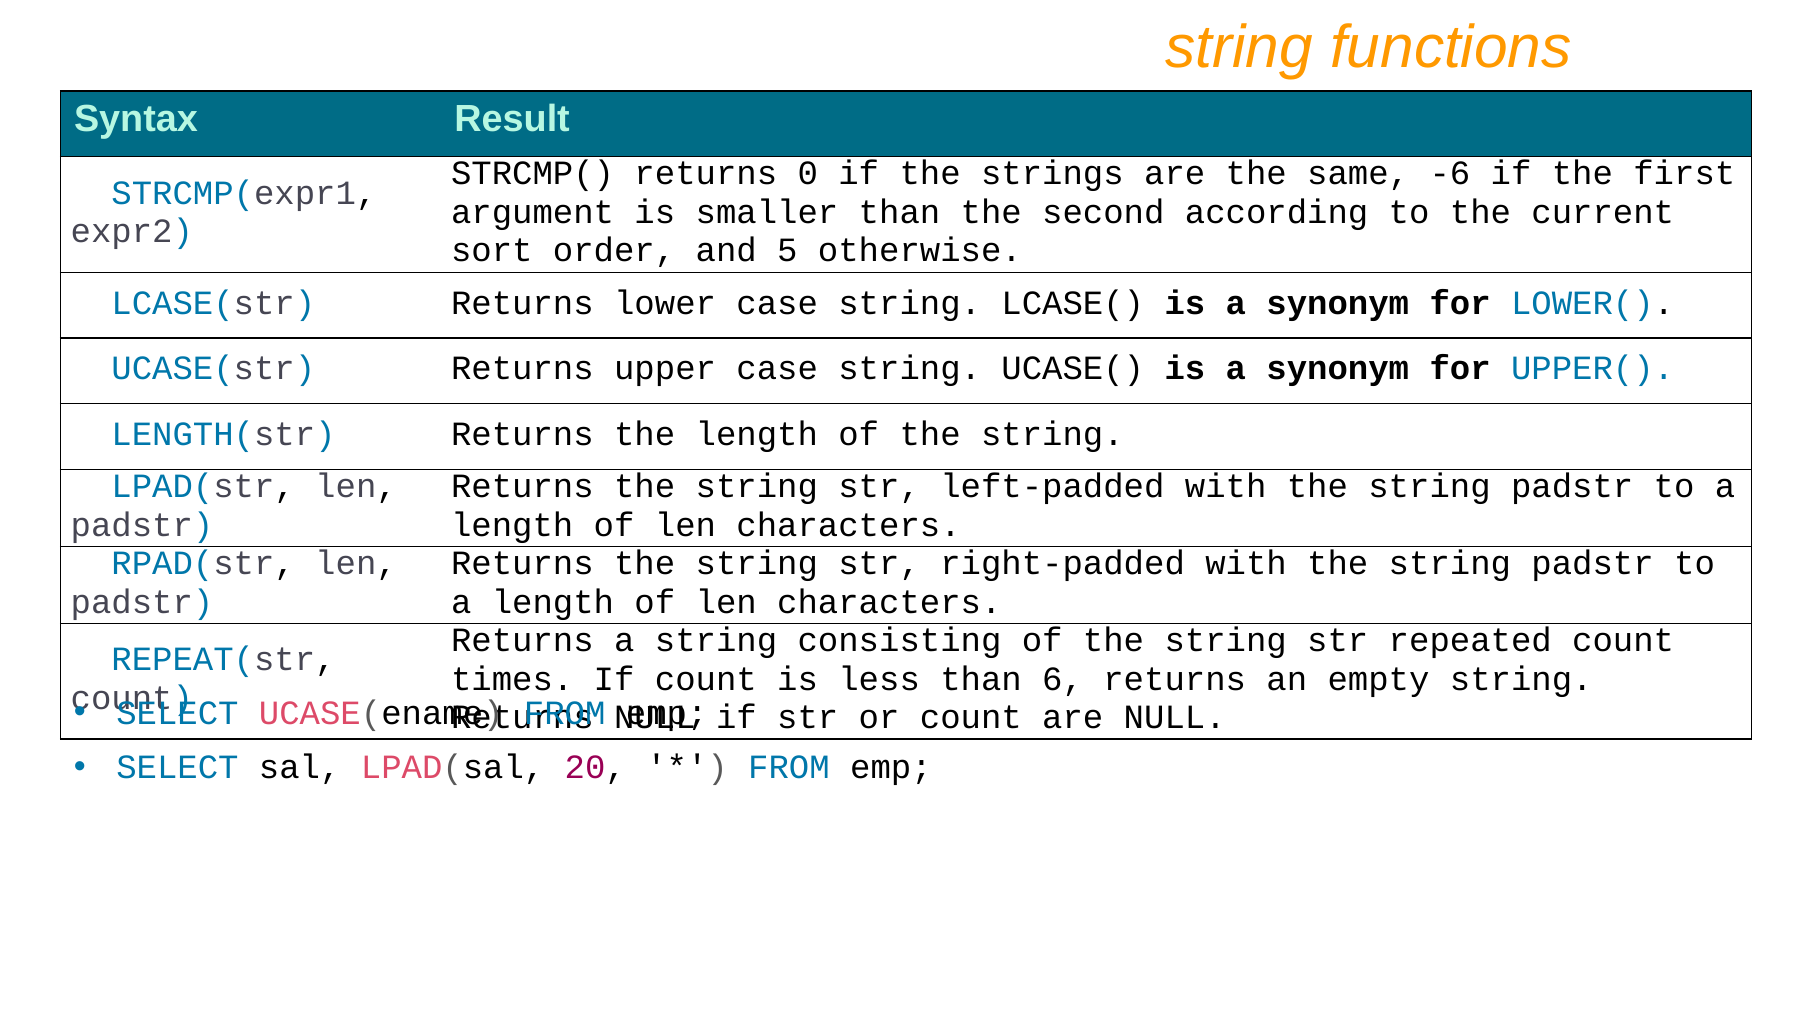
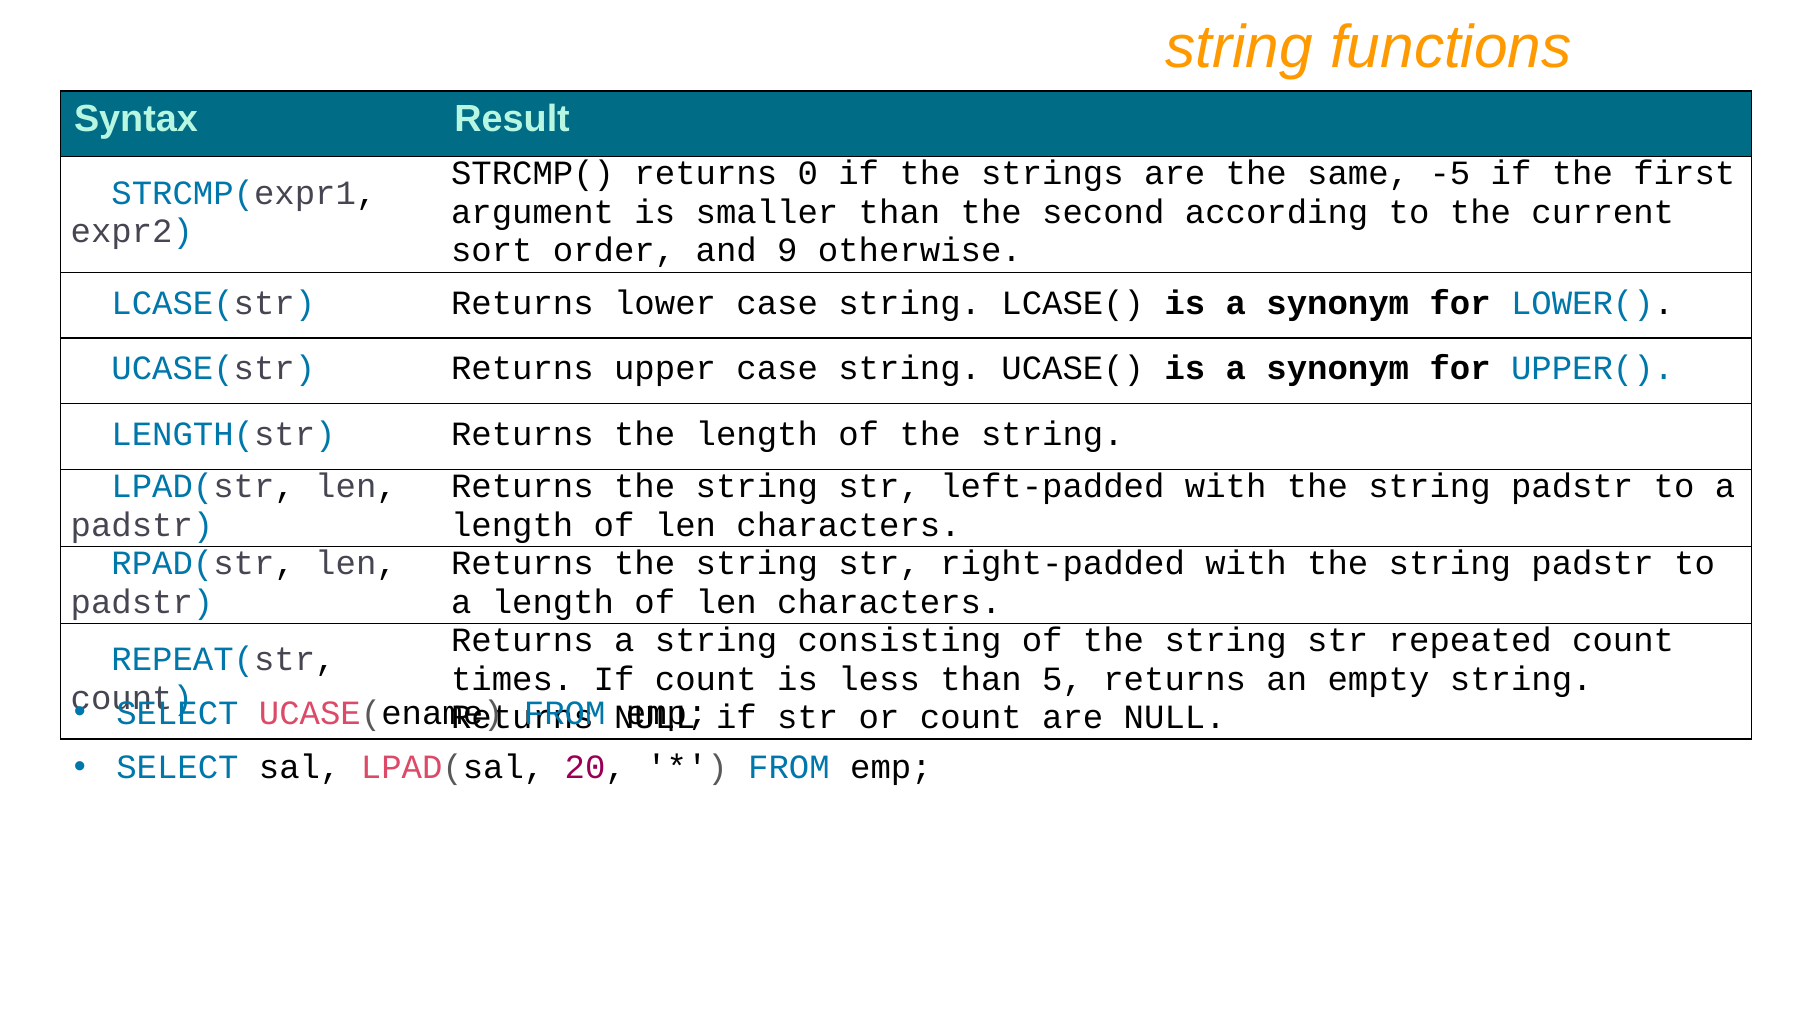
-6: -6 -> -5
5: 5 -> 9
6: 6 -> 5
